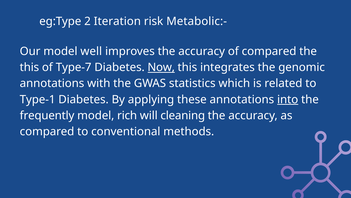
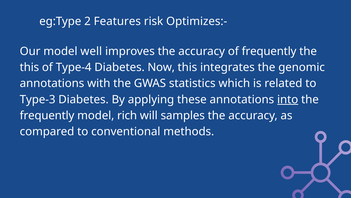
Iteration: Iteration -> Features
Metabolic:-: Metabolic:- -> Optimizes:-
of compared: compared -> frequently
Type-7: Type-7 -> Type-4
Now underline: present -> none
Type-1: Type-1 -> Type-3
cleaning: cleaning -> samples
